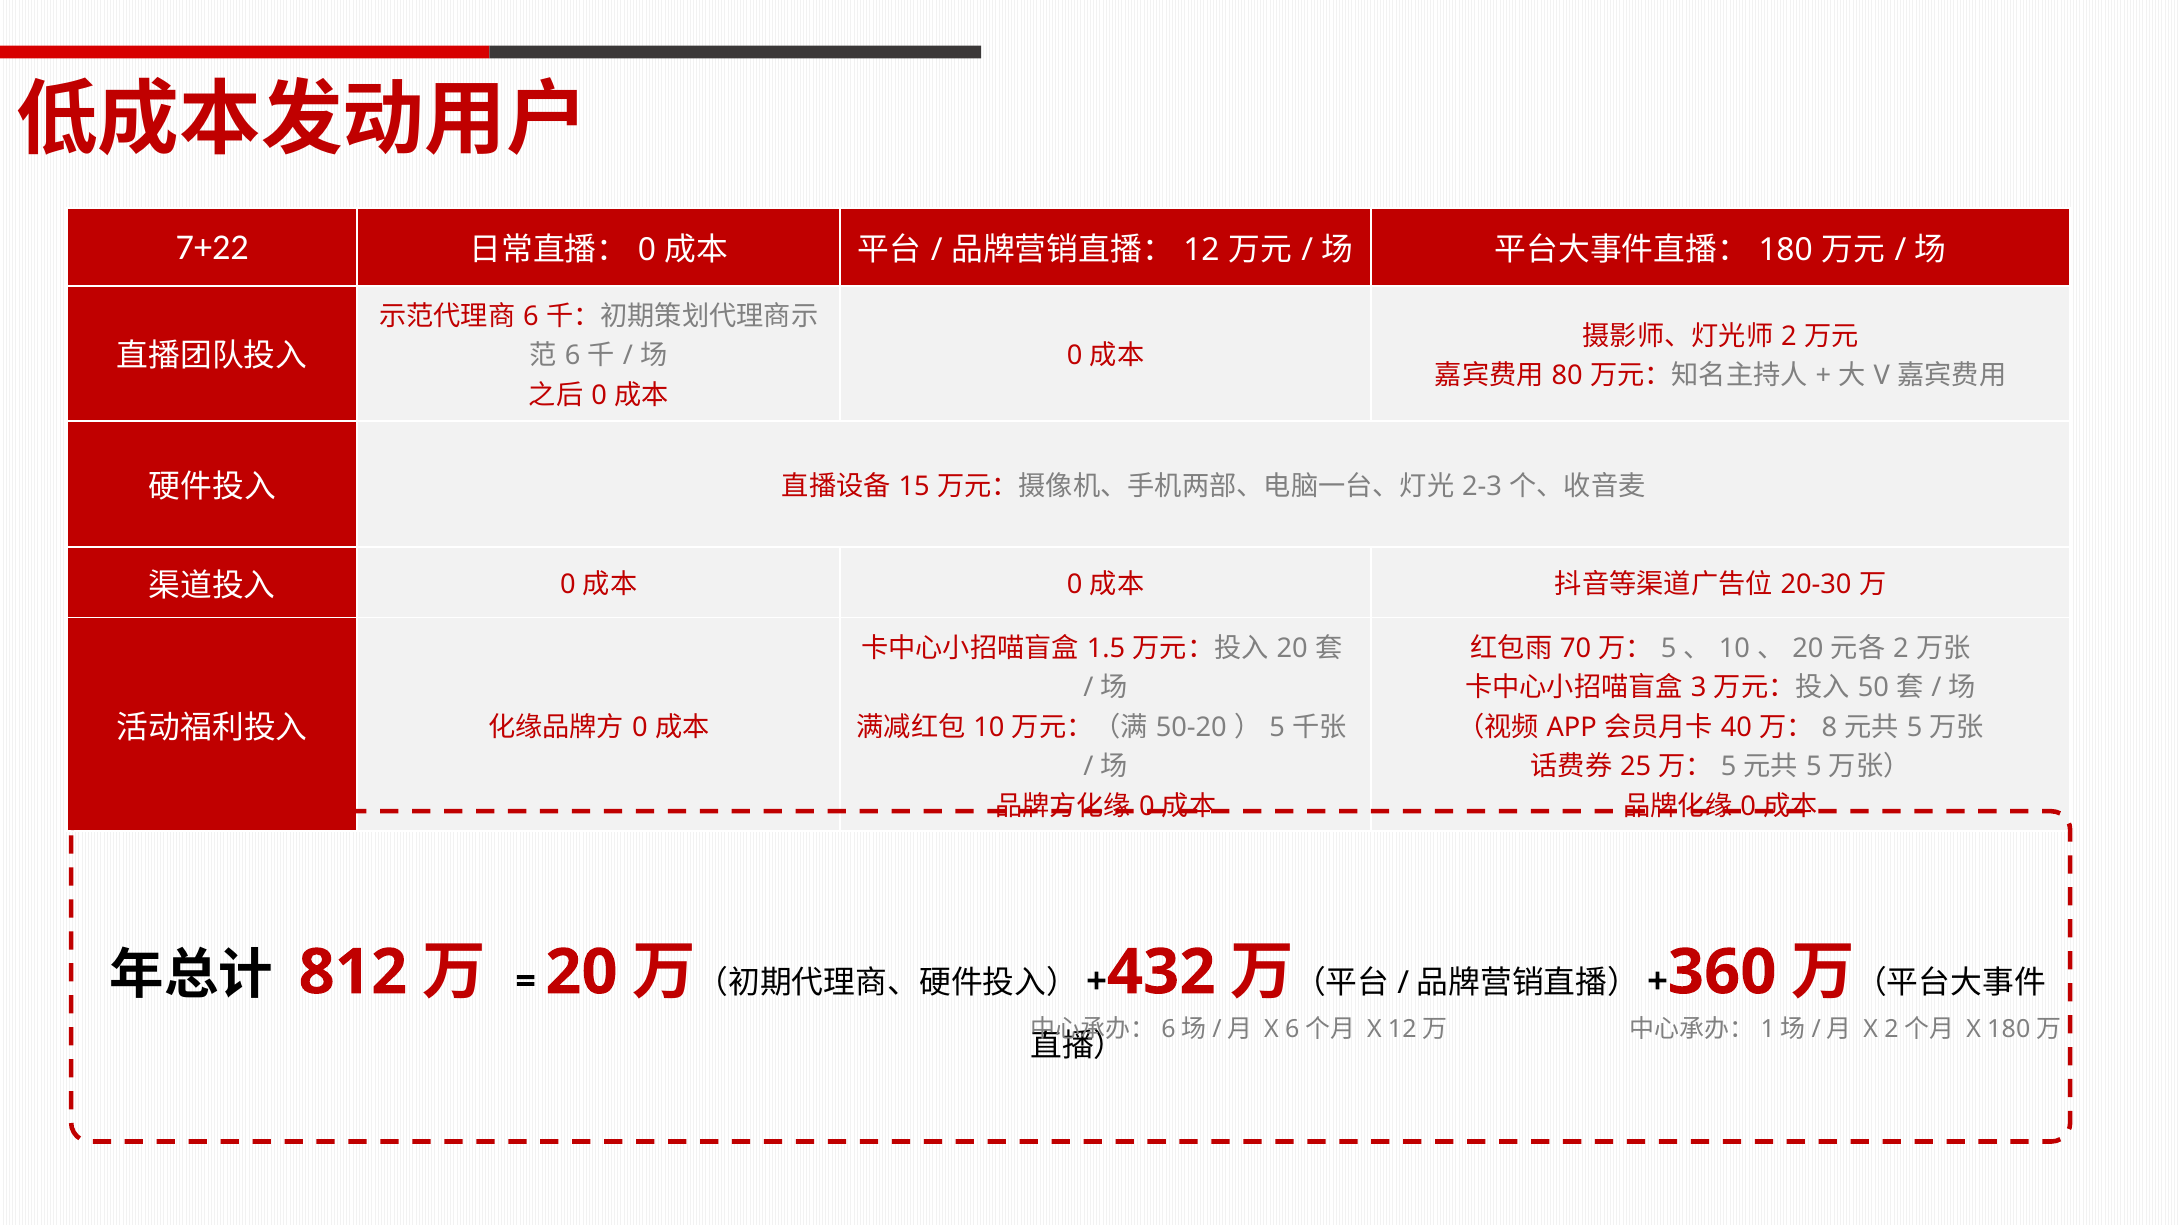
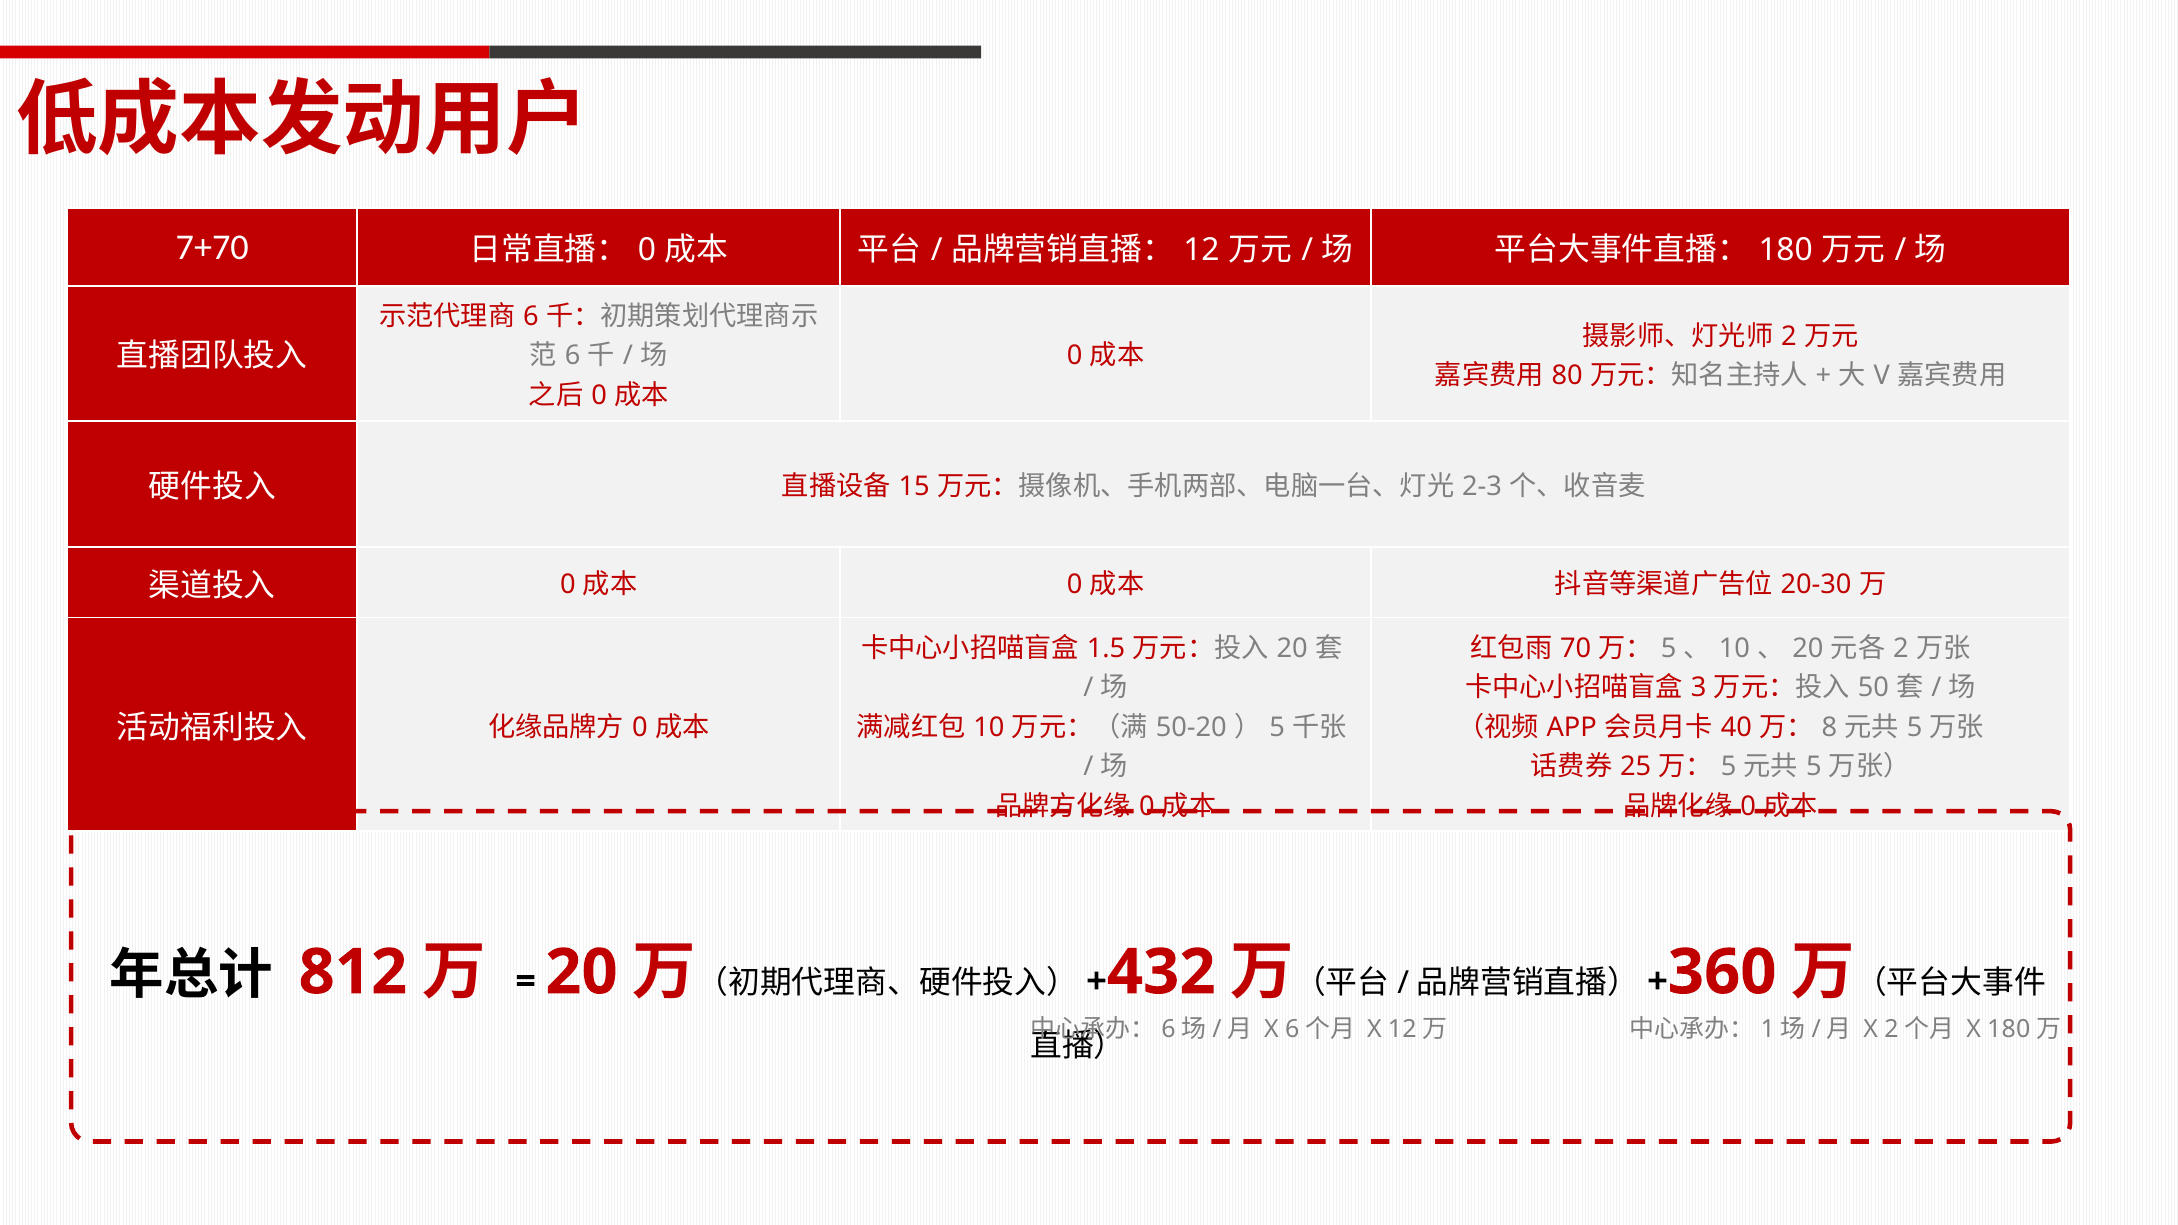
7+22: 7+22 -> 7+70
